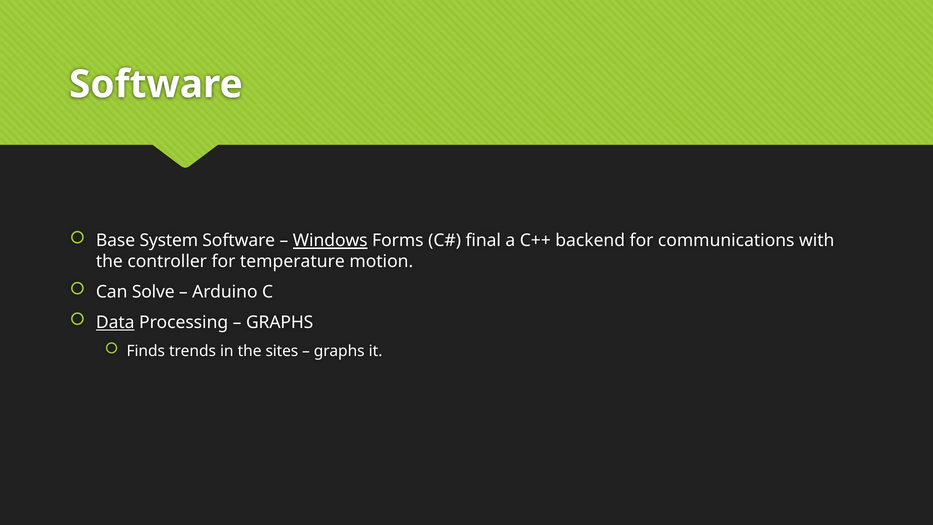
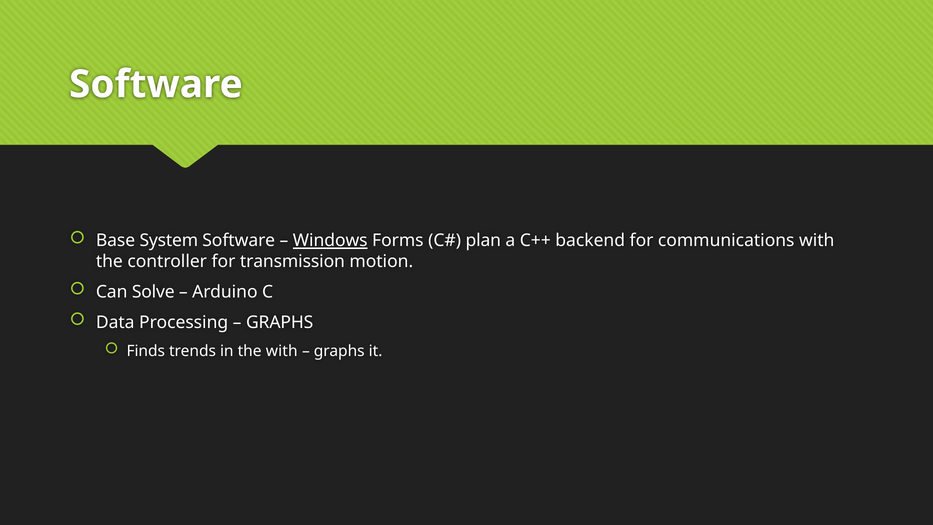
final: final -> plan
temperature: temperature -> transmission
Data underline: present -> none
the sites: sites -> with
